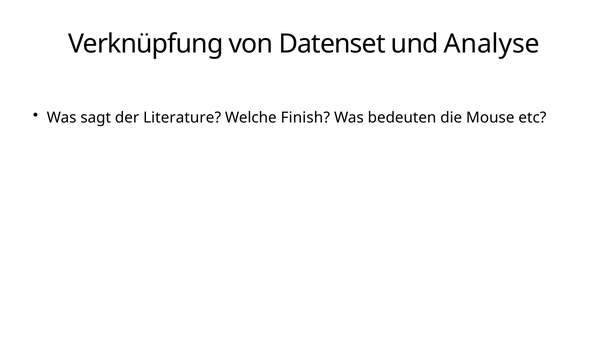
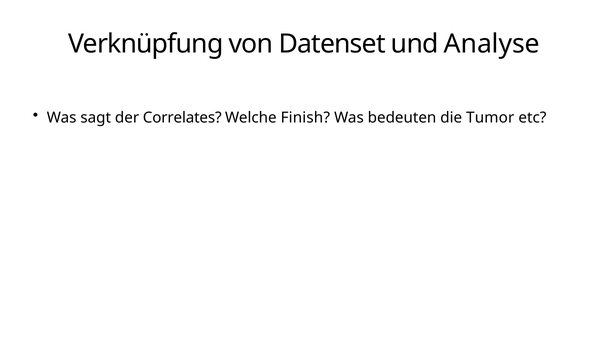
Literature: Literature -> Correlates
Mouse: Mouse -> Tumor
